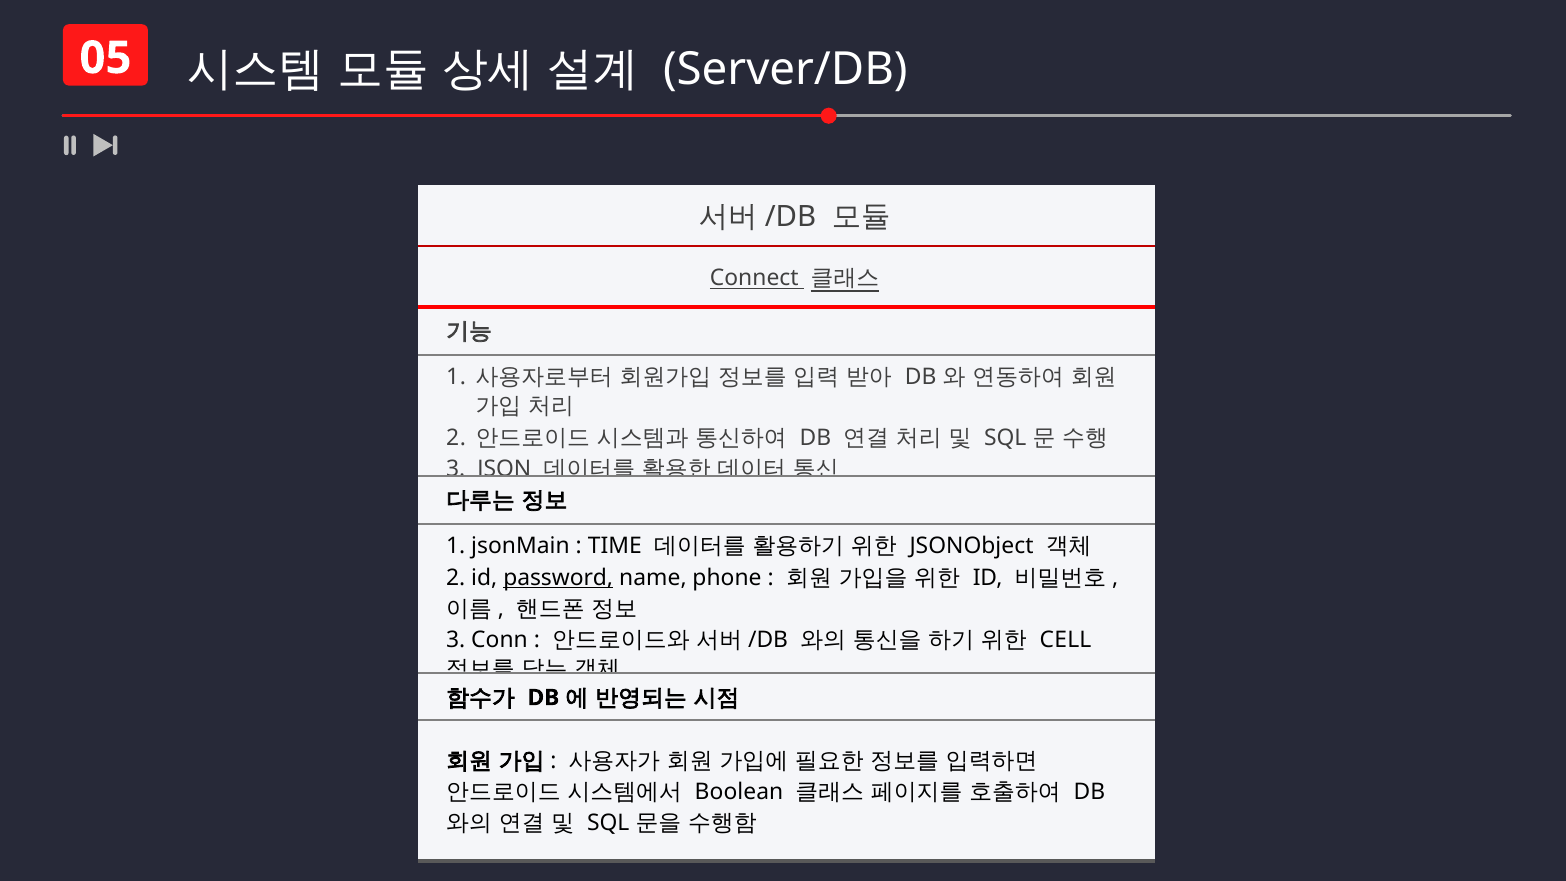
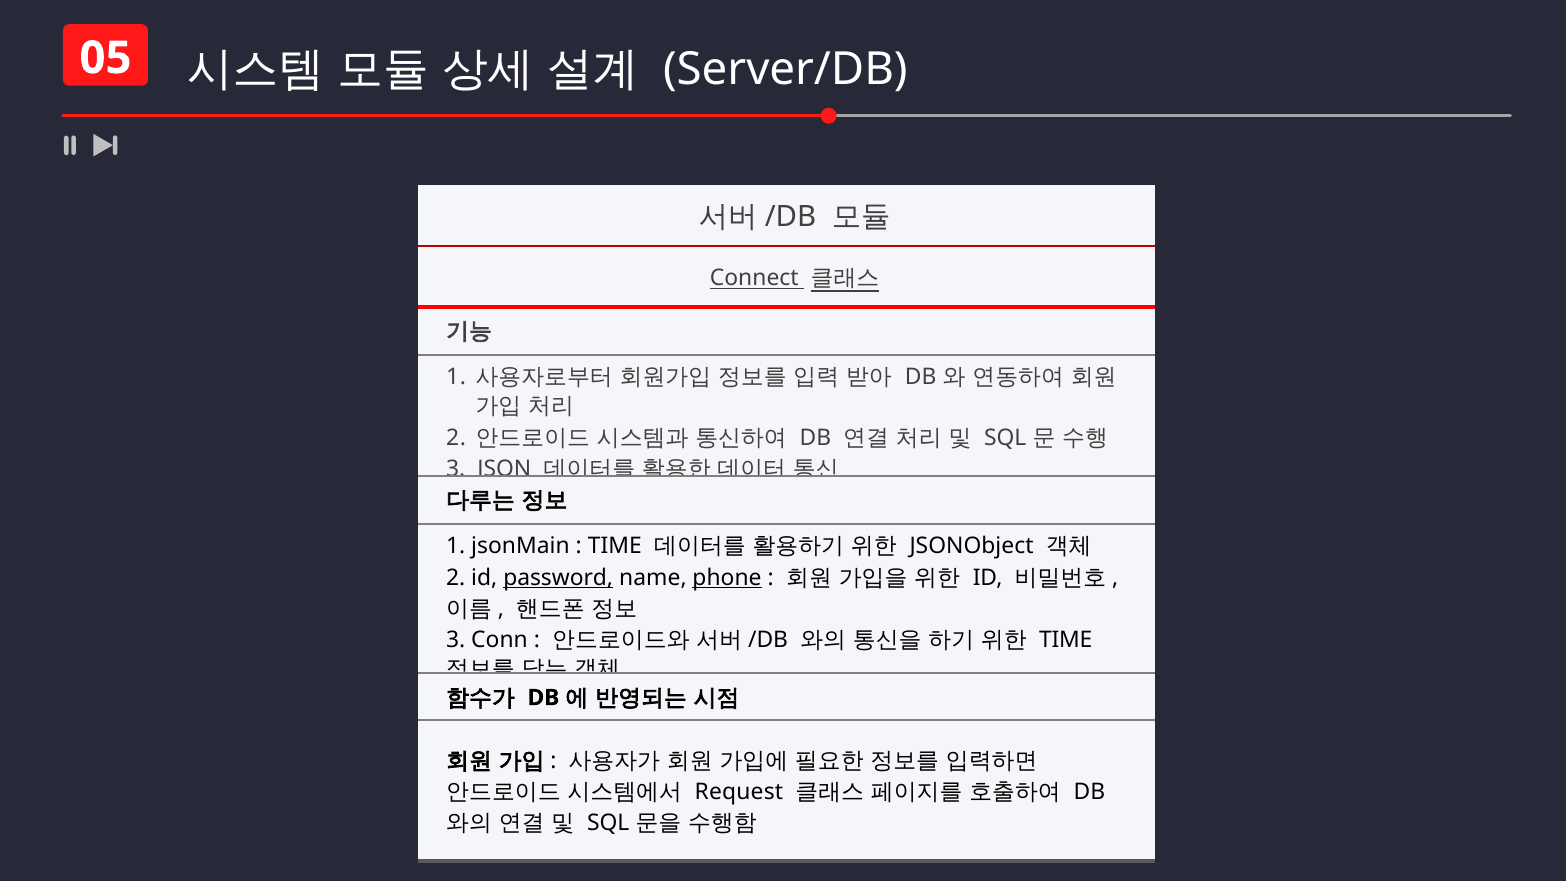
phone underline: none -> present
CELL at (1066, 640): CELL -> TIME
Boolean: Boolean -> Request
